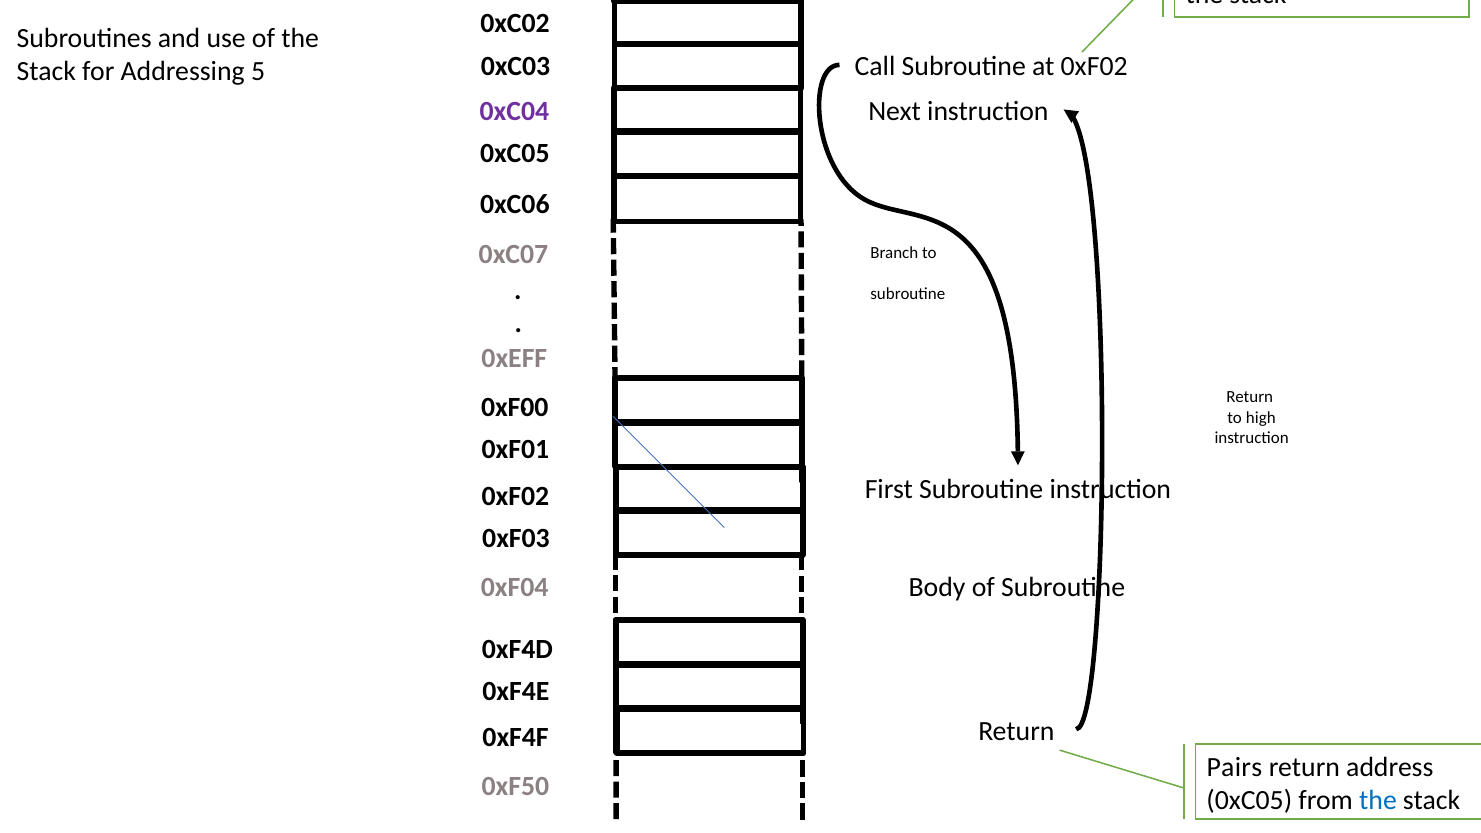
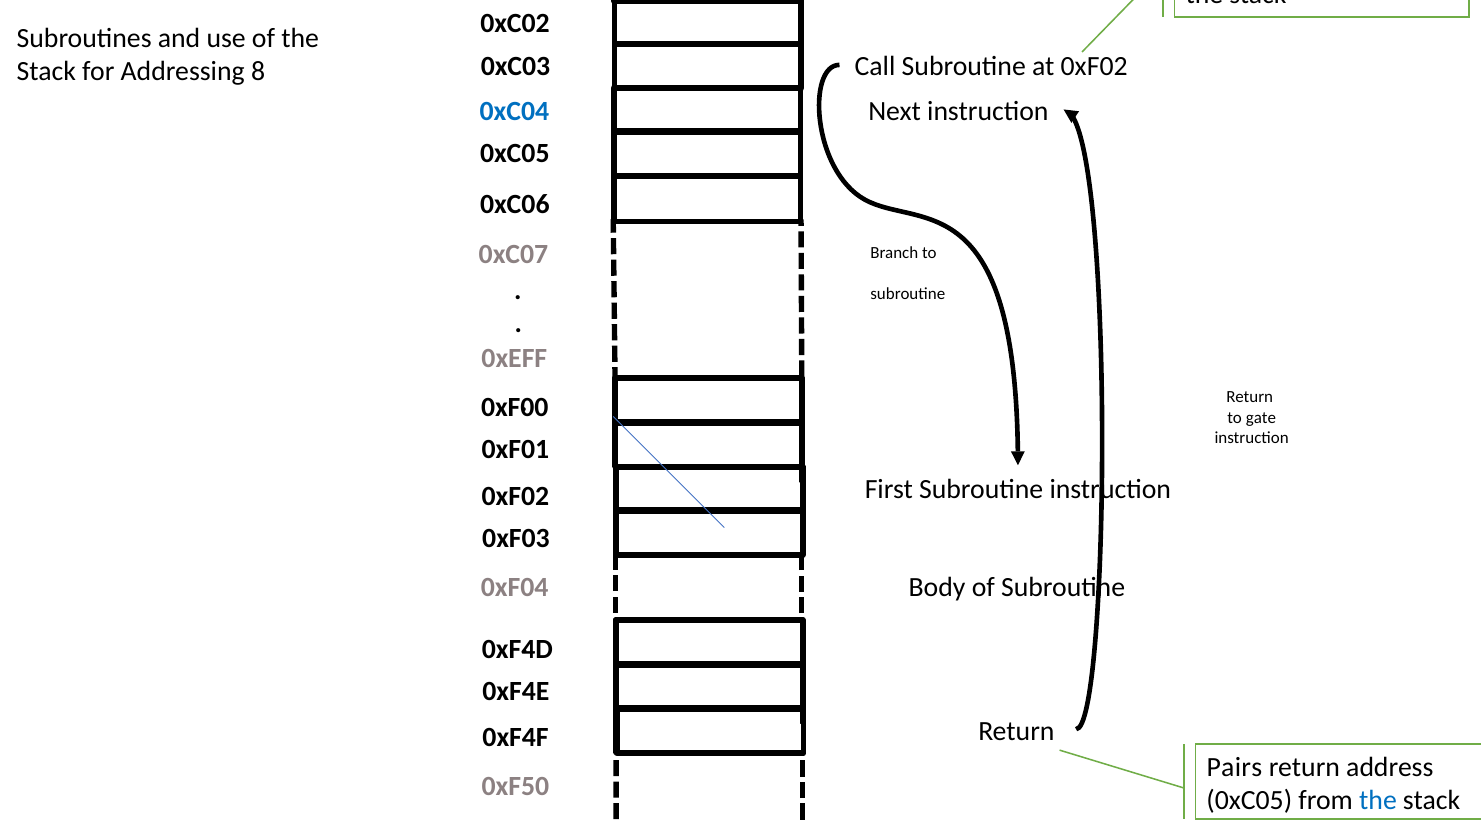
5: 5 -> 8
0xC04 colour: purple -> blue
high: high -> gate
